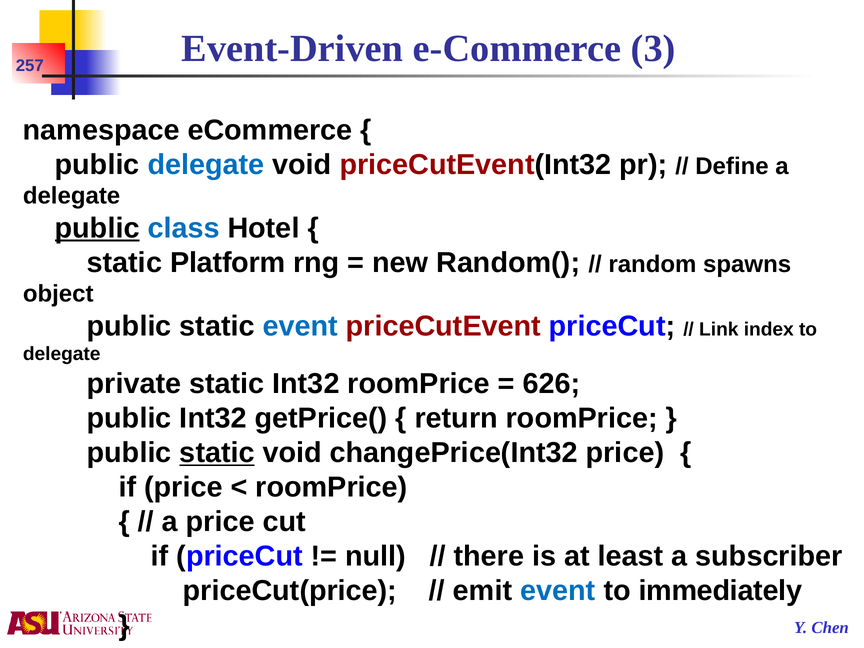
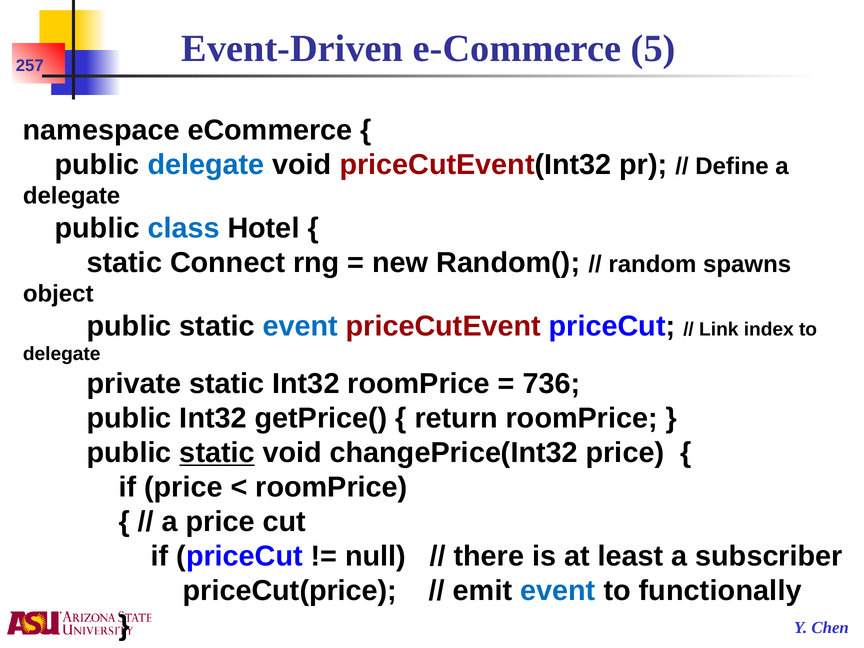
3: 3 -> 5
public at (97, 228) underline: present -> none
Platform: Platform -> Connect
626: 626 -> 736
immediately: immediately -> functionally
